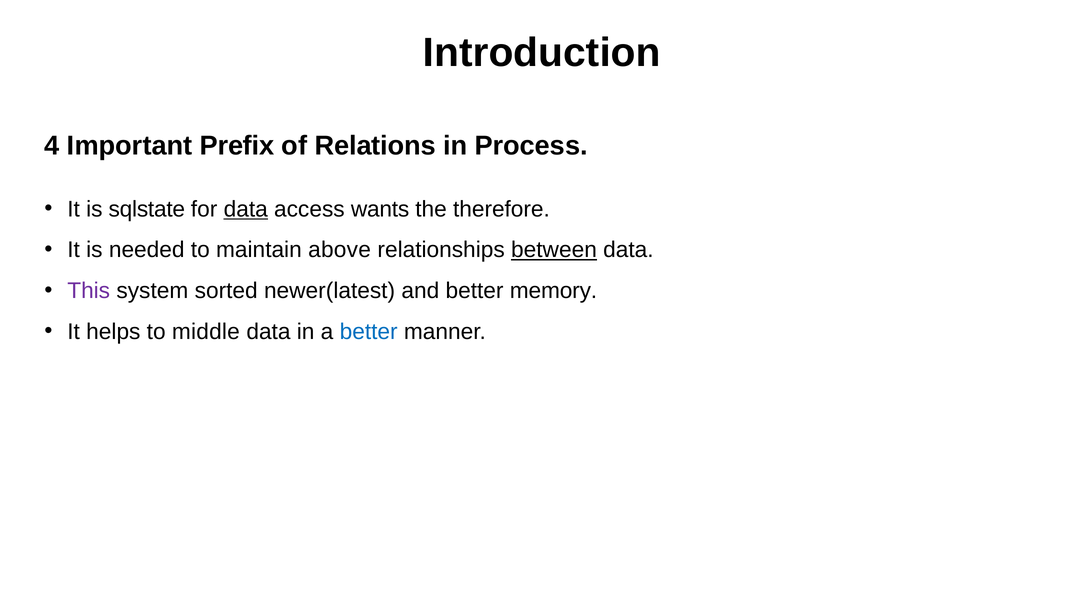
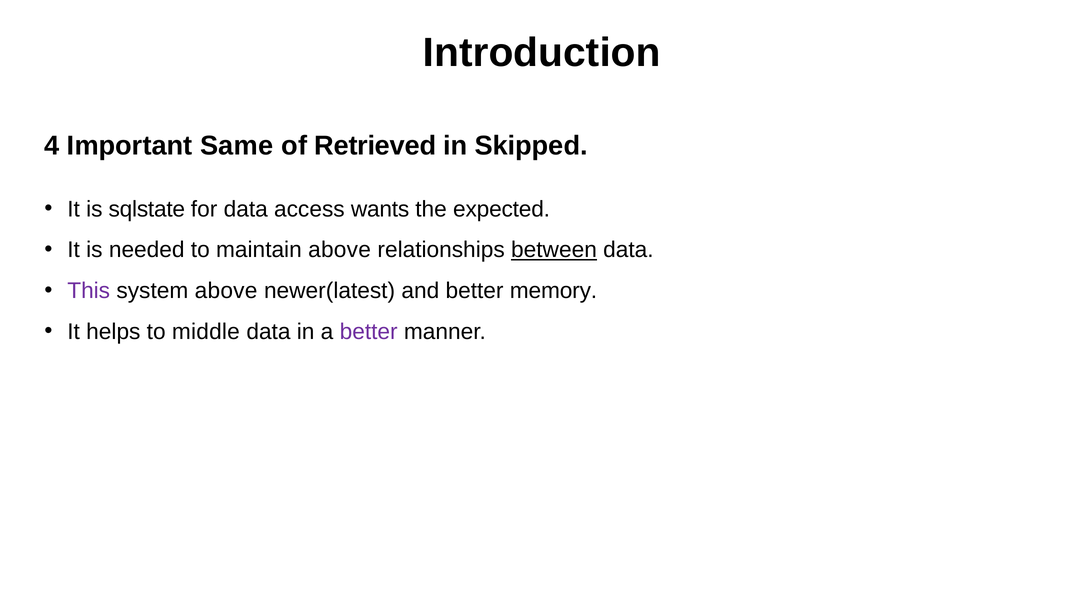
Prefix: Prefix -> Same
Relations: Relations -> Retrieved
Process: Process -> Skipped
data at (246, 209) underline: present -> none
therefore: therefore -> expected
system sorted: sorted -> above
better at (369, 332) colour: blue -> purple
